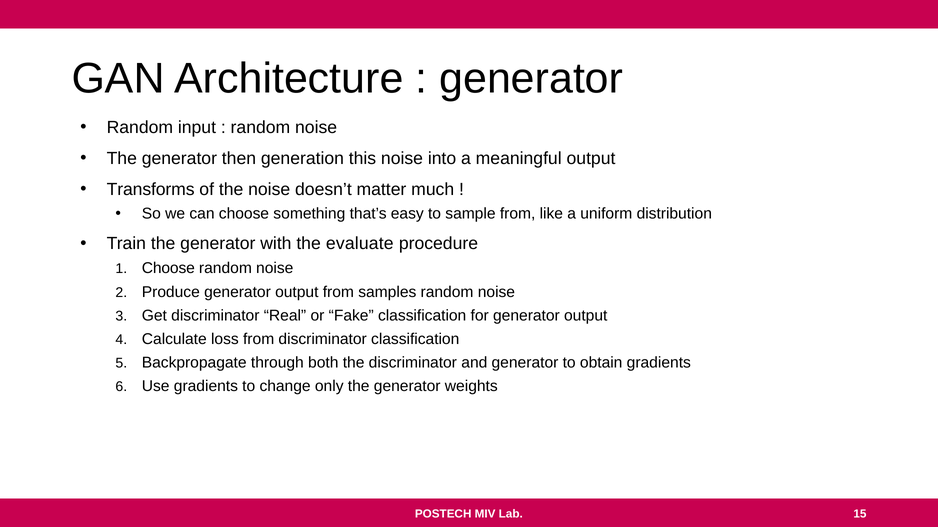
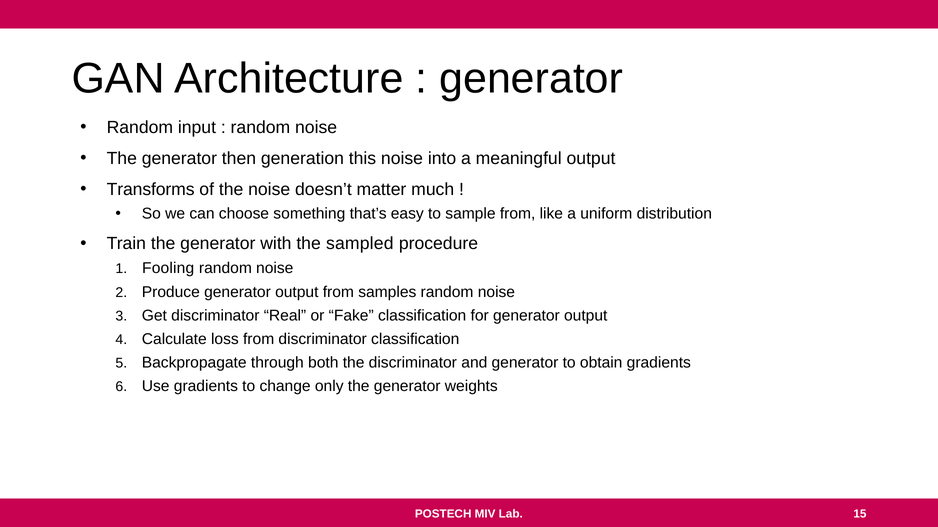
evaluate: evaluate -> sampled
Choose at (168, 269): Choose -> Fooling
